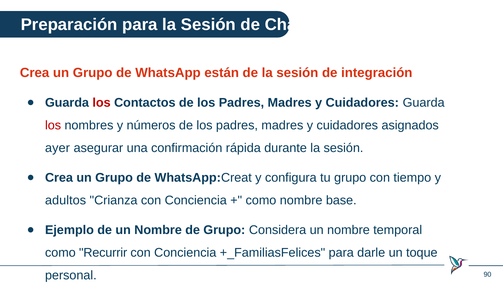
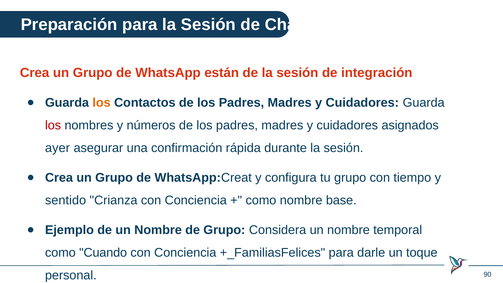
los at (102, 103) colour: red -> orange
adultos: adultos -> sentido
Recurrir: Recurrir -> Cuando
